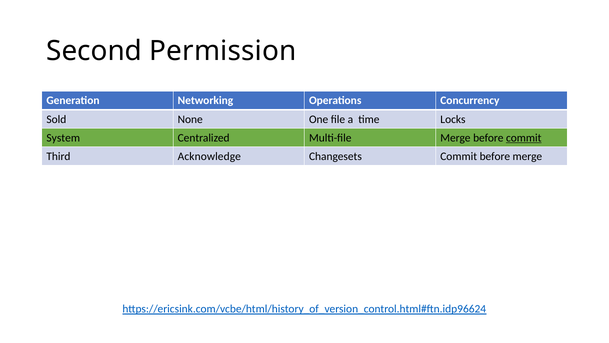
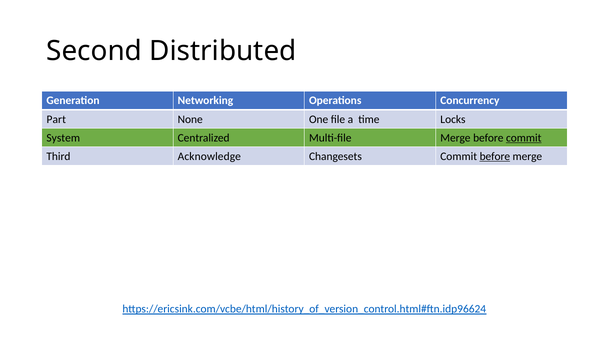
Permission: Permission -> Distributed
Sold: Sold -> Part
before at (495, 156) underline: none -> present
